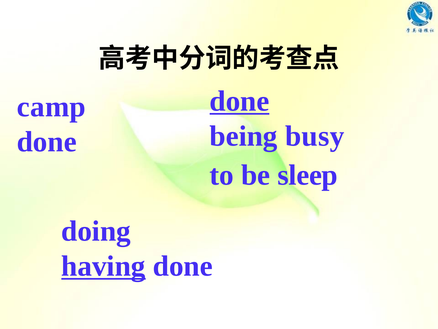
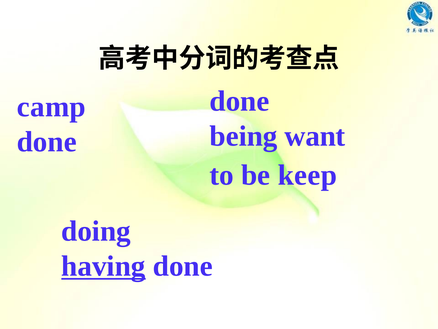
done at (239, 101) underline: present -> none
busy: busy -> want
sleep: sleep -> keep
